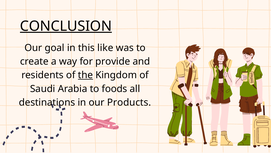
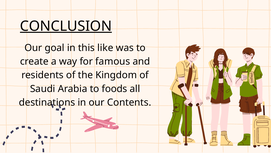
provide: provide -> famous
the underline: present -> none
Products: Products -> Contents
